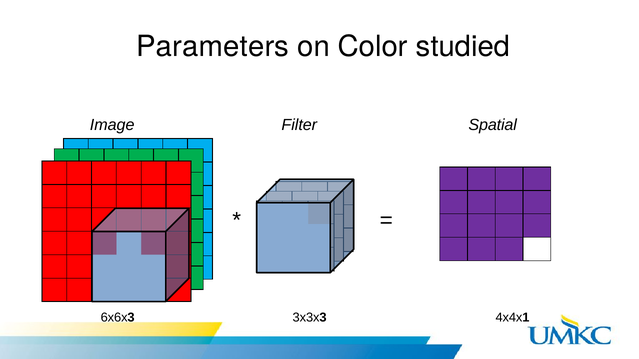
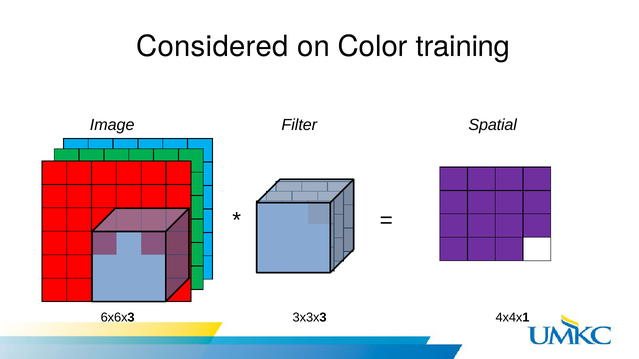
Parameters: Parameters -> Considered
studied: studied -> training
